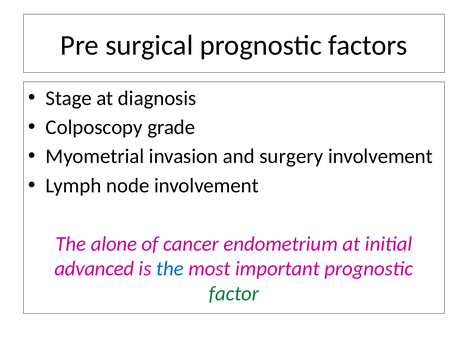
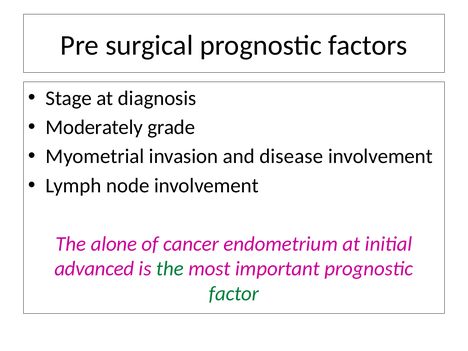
Colposcopy: Colposcopy -> Moderately
surgery: surgery -> disease
the at (170, 269) colour: blue -> green
